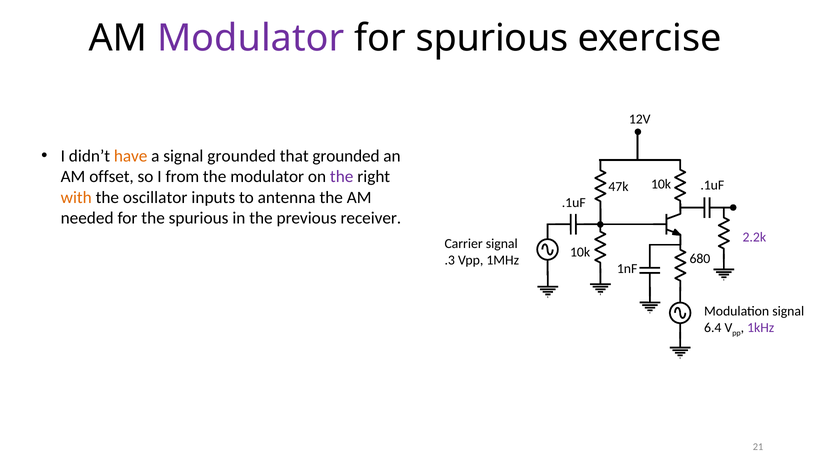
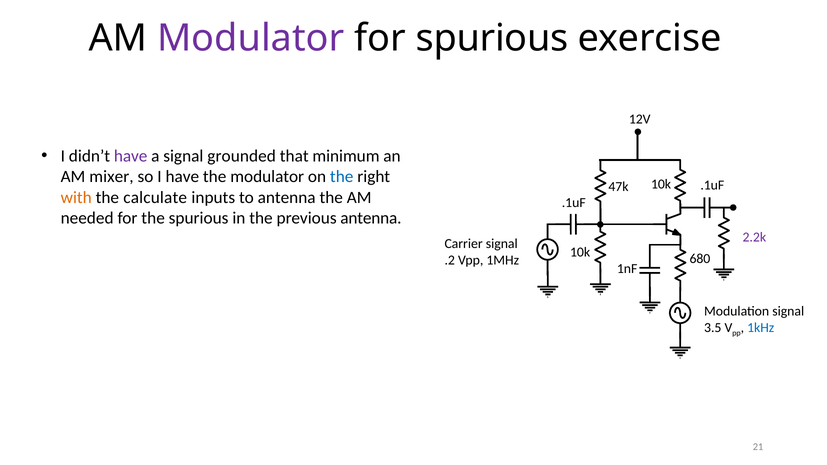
have at (131, 156) colour: orange -> purple
that grounded: grounded -> minimum
offset: offset -> mixer
I from: from -> have
the at (342, 177) colour: purple -> blue
oscillator: oscillator -> calculate
previous receiver: receiver -> antenna
.3: .3 -> .2
6.4: 6.4 -> 3.5
1kHz colour: purple -> blue
